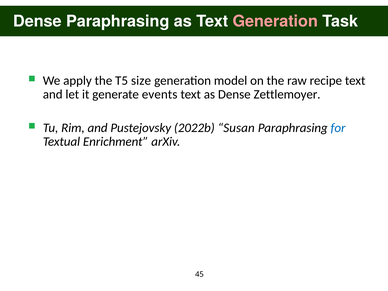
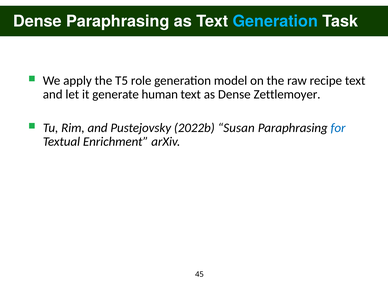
Generation at (275, 21) colour: pink -> light blue
size: size -> role
events: events -> human
